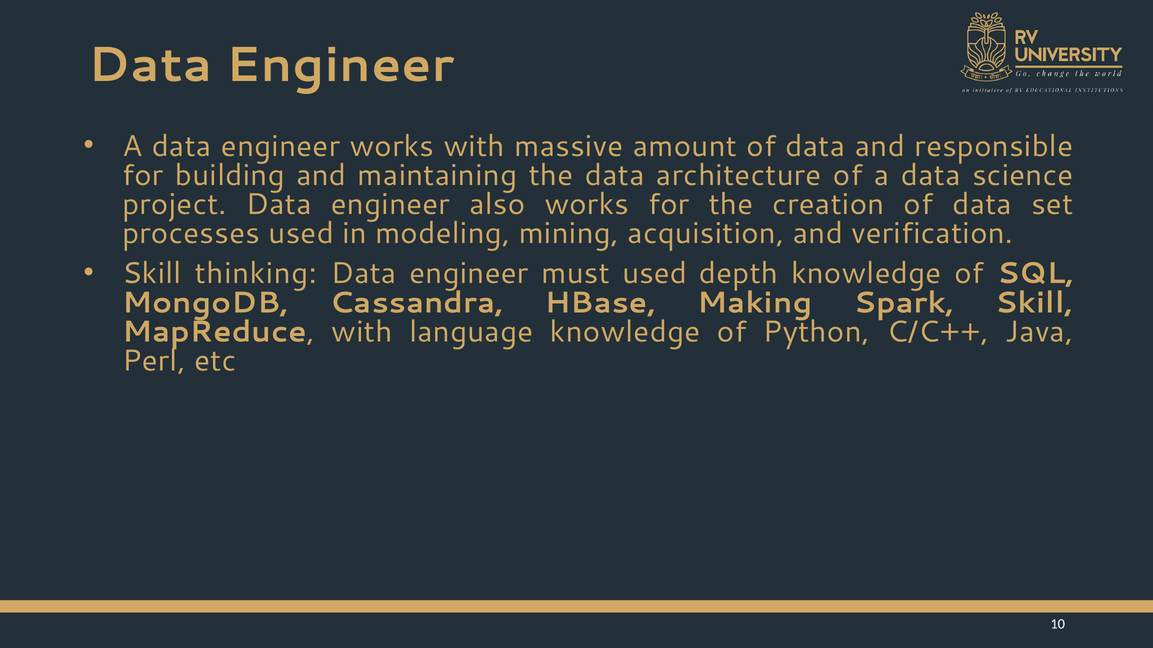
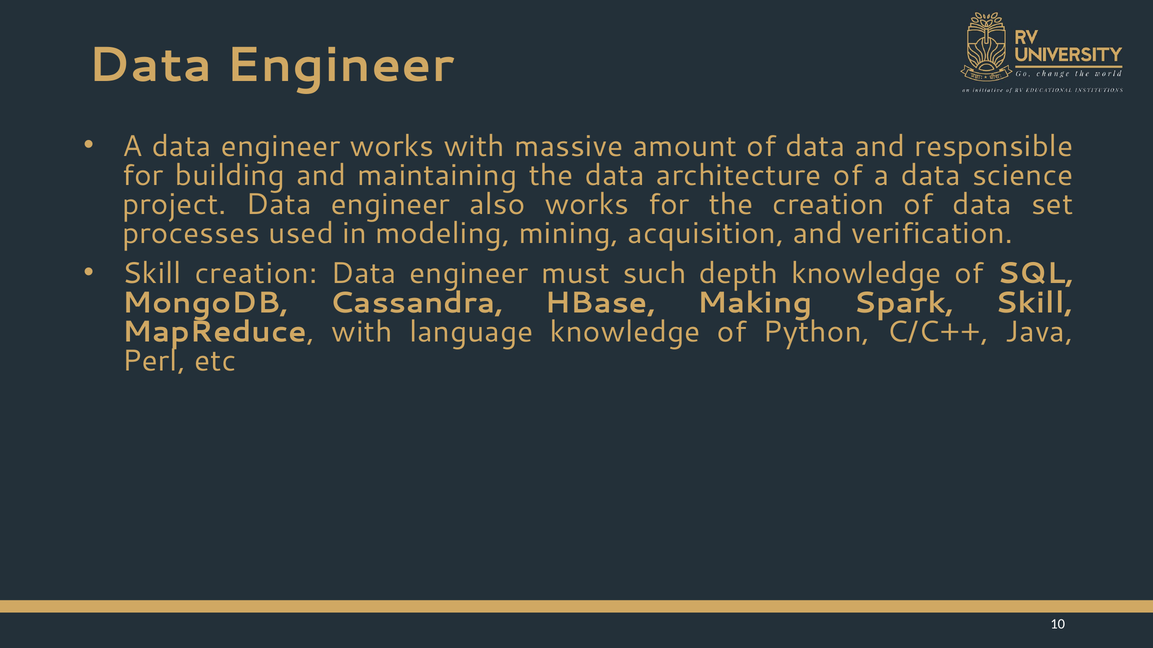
Skill thinking: thinking -> creation
must used: used -> such
